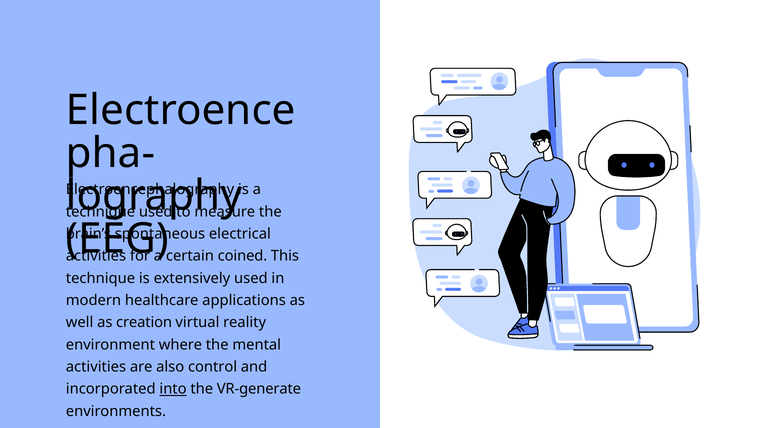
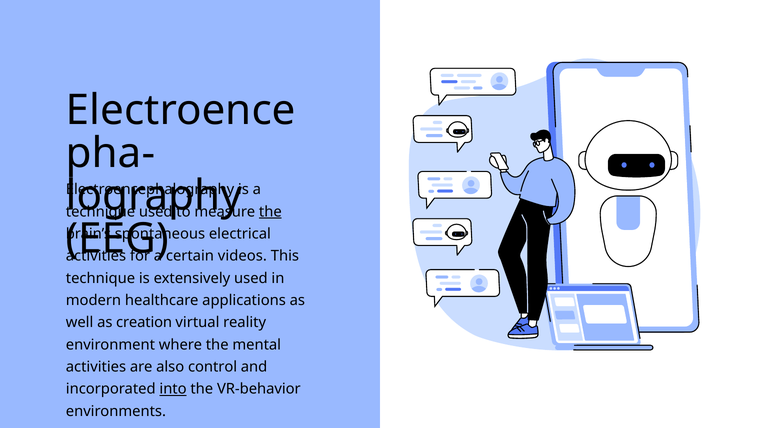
the at (270, 211) underline: none -> present
coined: coined -> videos
VR-generate: VR-generate -> VR-behavior
